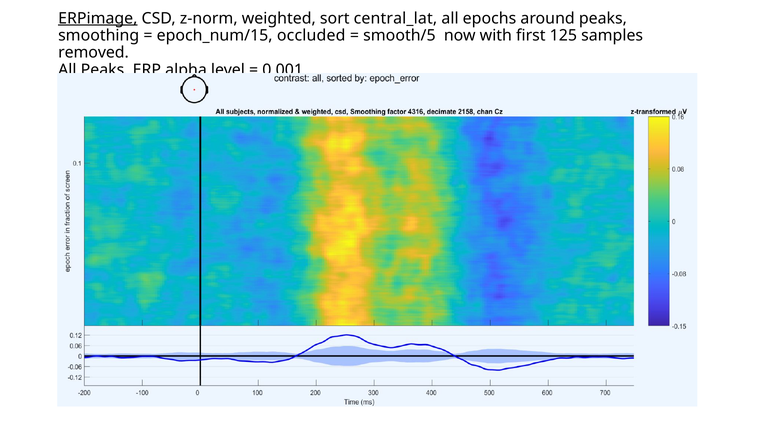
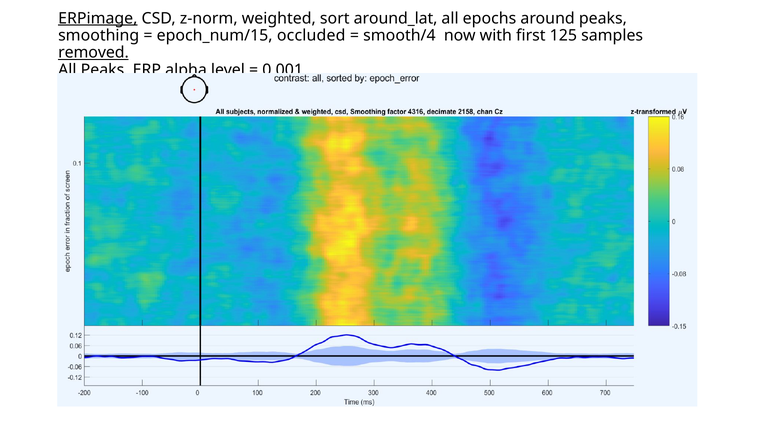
central_lat: central_lat -> around_lat
smooth/5: smooth/5 -> smooth/4
removed underline: none -> present
